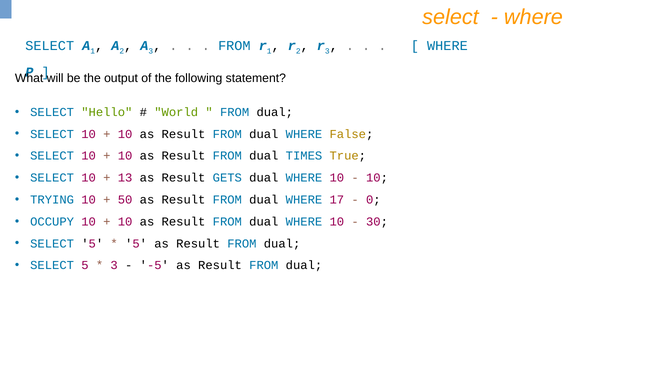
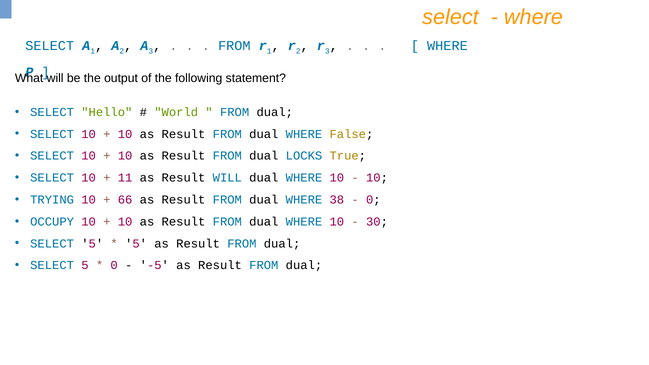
TIMES: TIMES -> LOCKS
13: 13 -> 11
Result GETS: GETS -> WILL
50: 50 -> 66
17: 17 -> 38
3 at (114, 266): 3 -> 0
